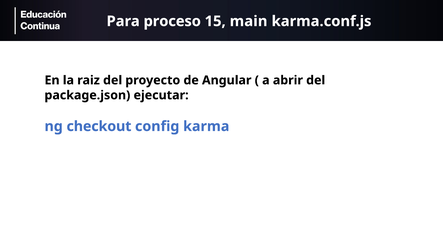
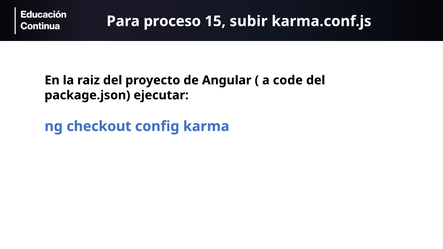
main: main -> subir
abrir: abrir -> code
